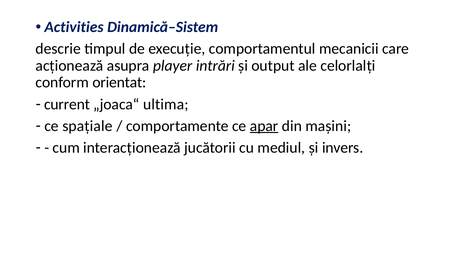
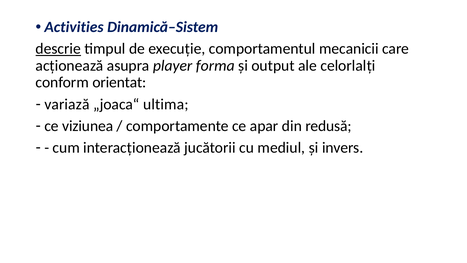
descrie underline: none -> present
intrări: intrări -> forma
current: current -> variază
spațiale: spațiale -> viziunea
apar underline: present -> none
mașini: mașini -> redusă
